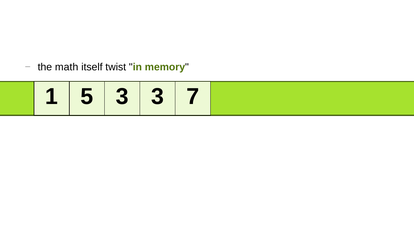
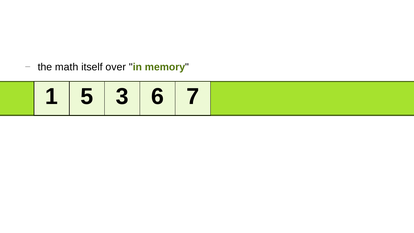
twist: twist -> over
3 3: 3 -> 6
